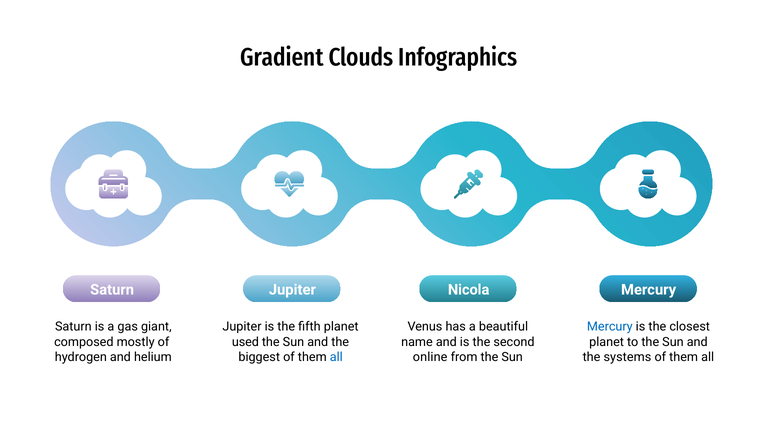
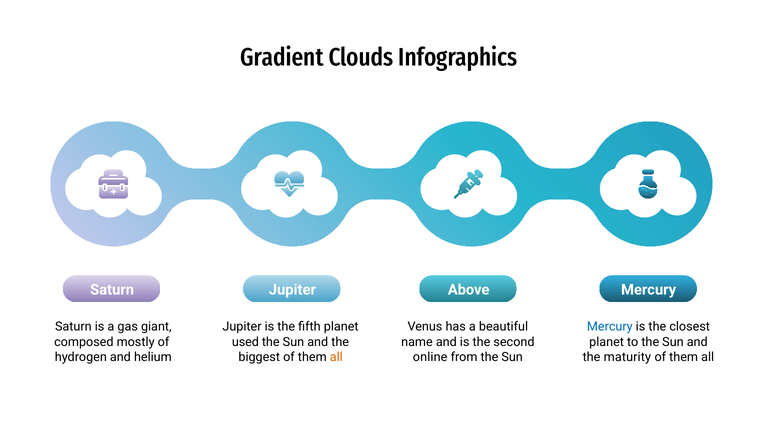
Nicola: Nicola -> Above
all at (336, 357) colour: blue -> orange
systems: systems -> maturity
